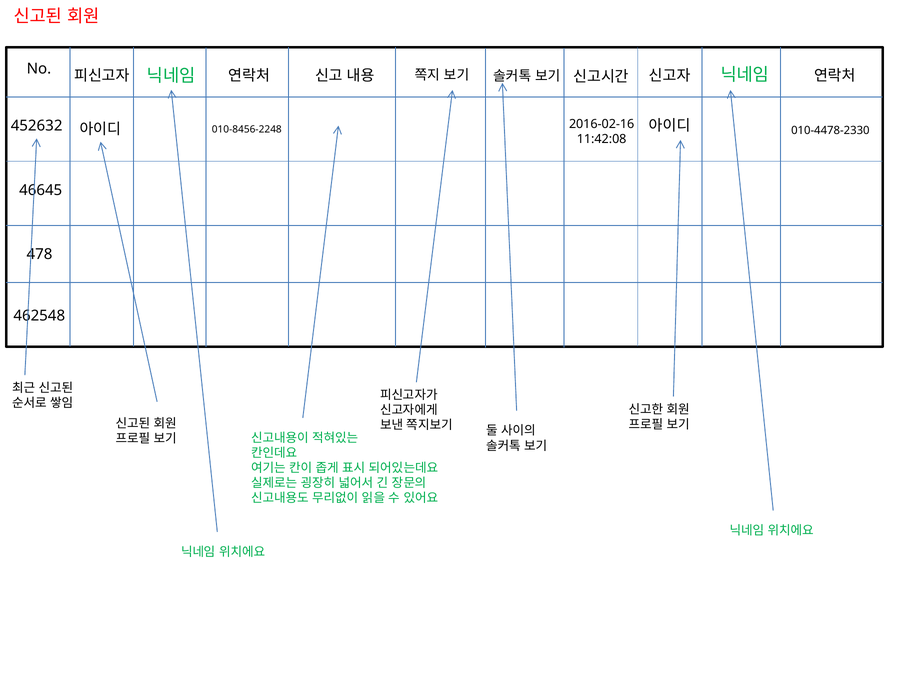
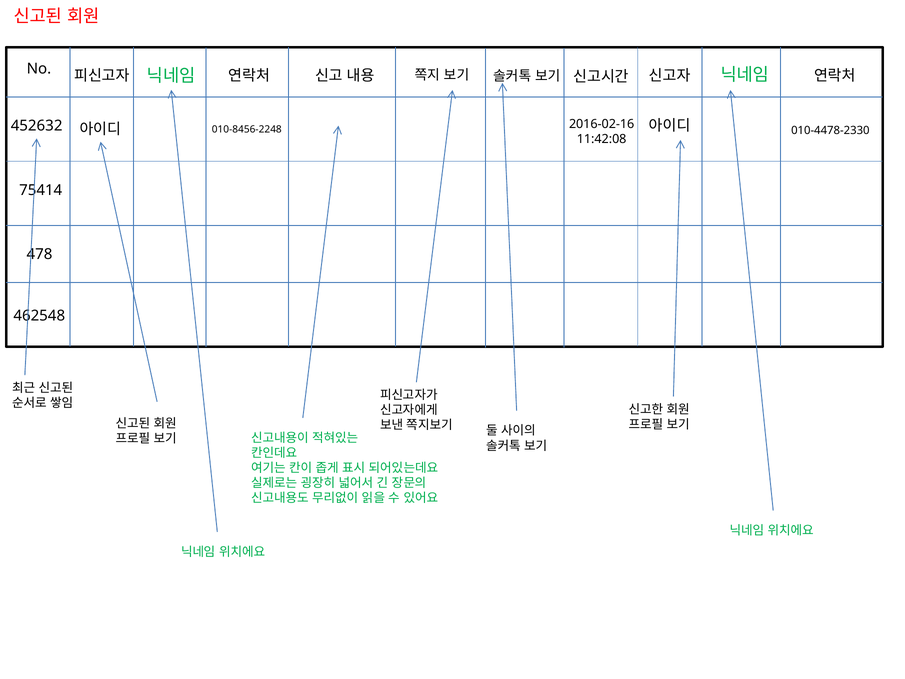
46645: 46645 -> 75414
